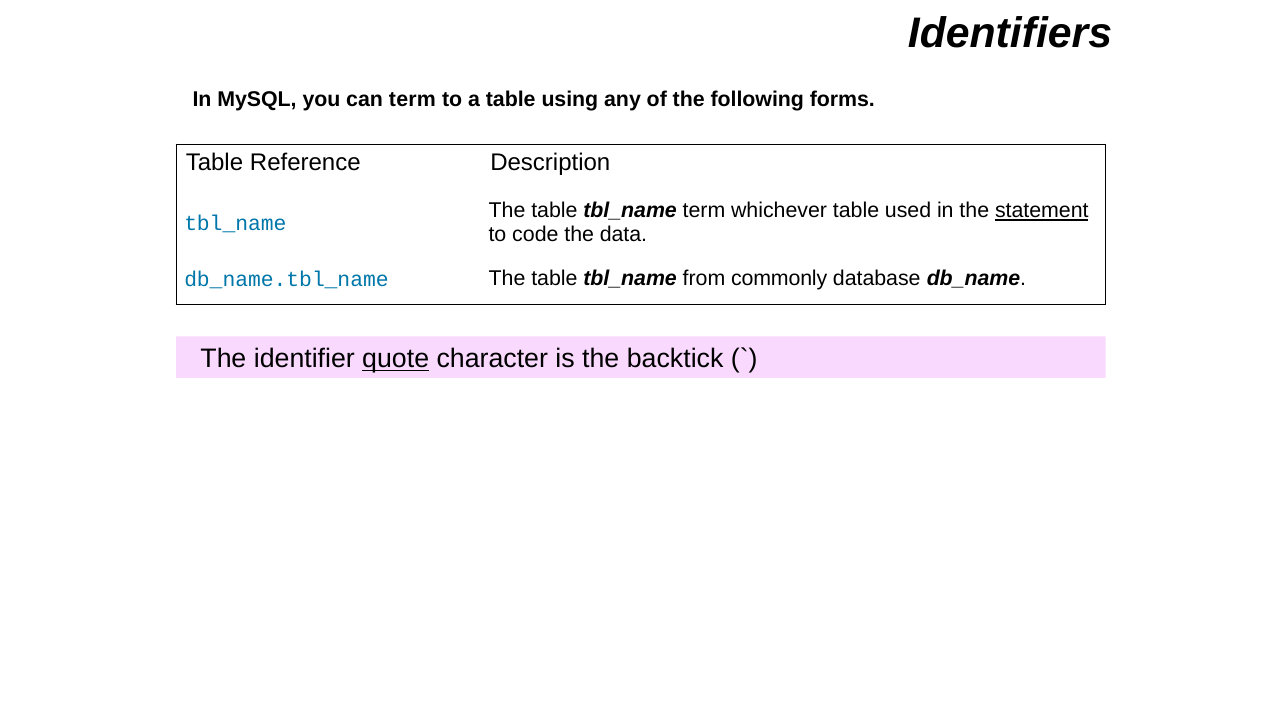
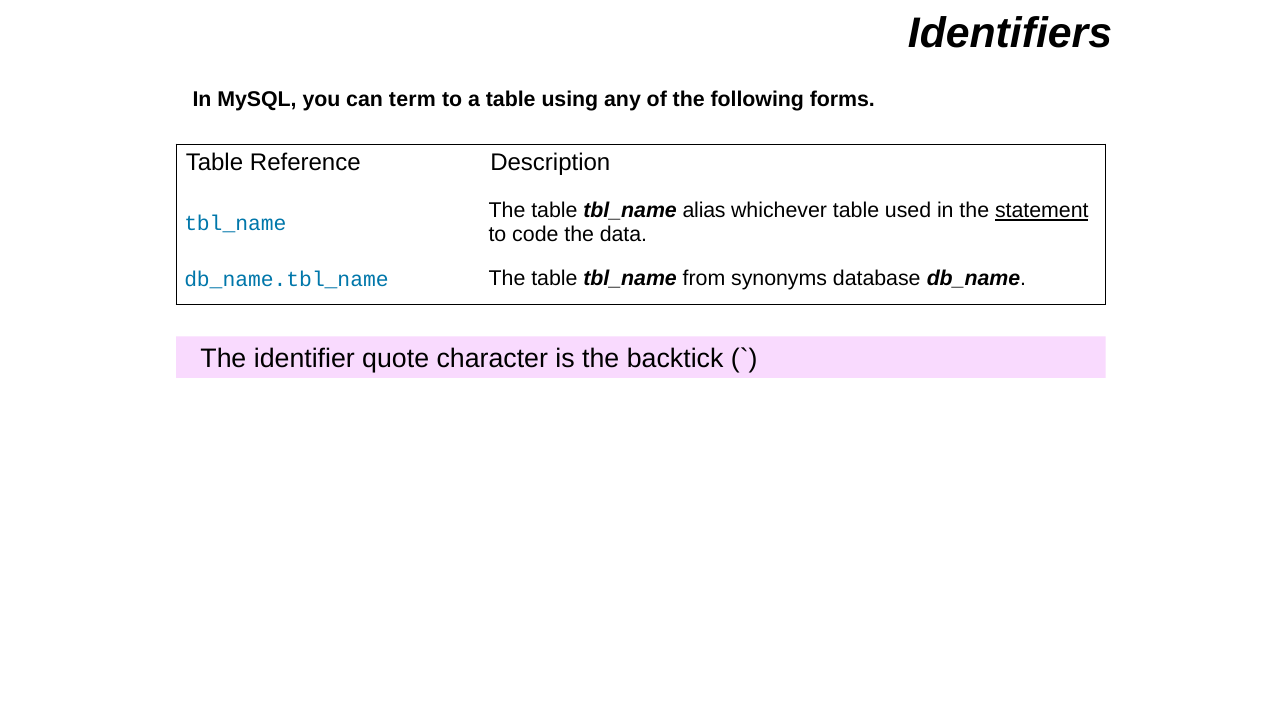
term at (704, 211): term -> alias
commonly: commonly -> synonyms
quote underline: present -> none
